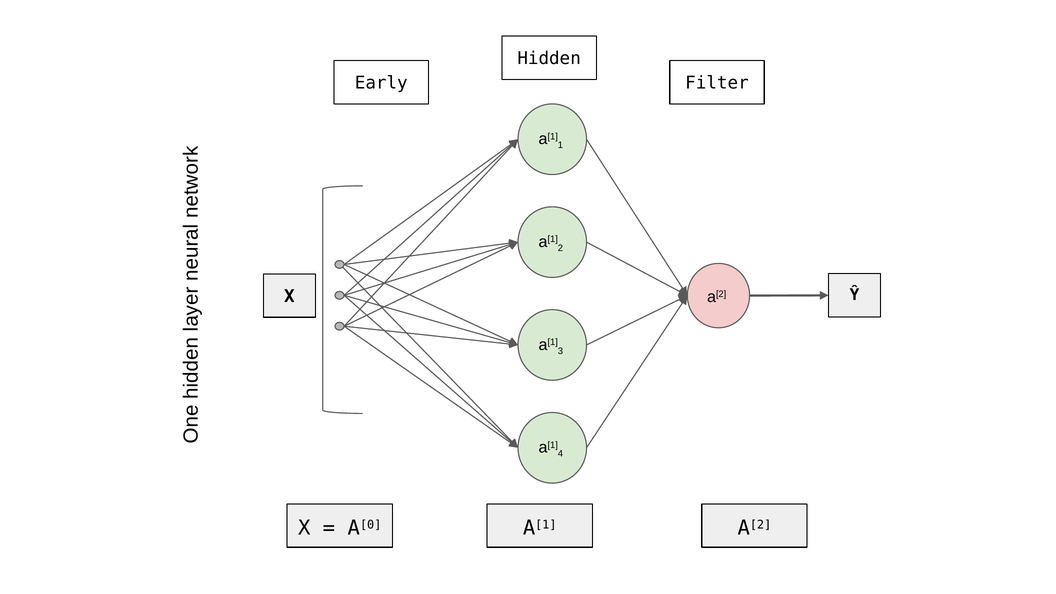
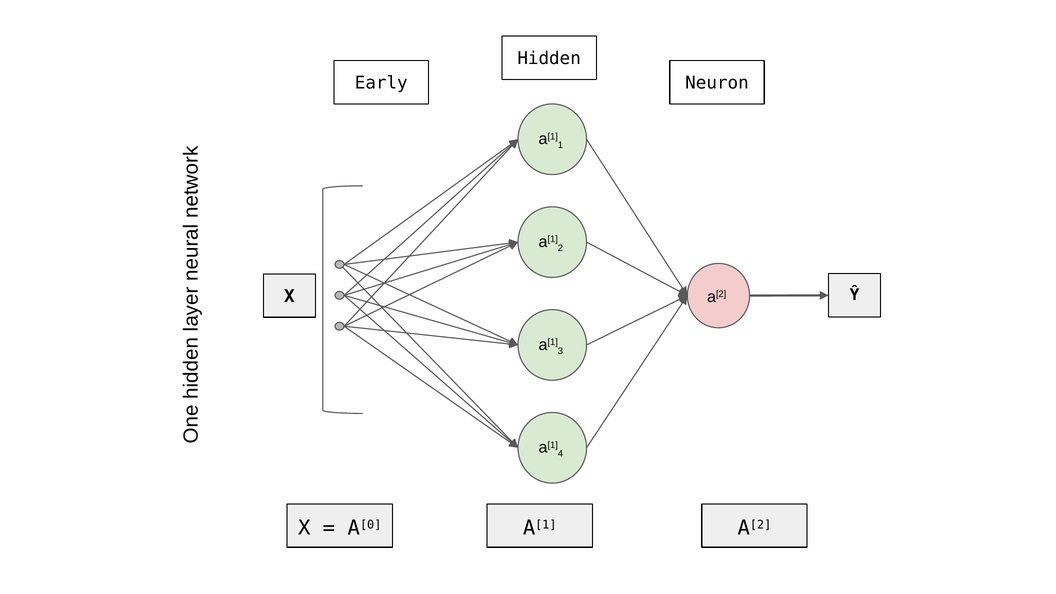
Filter: Filter -> Neuron
